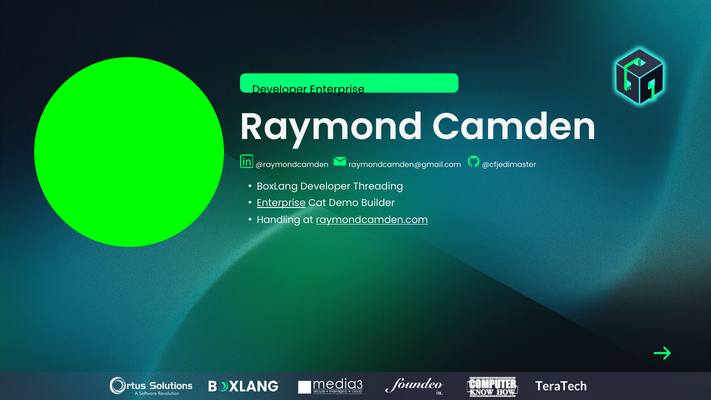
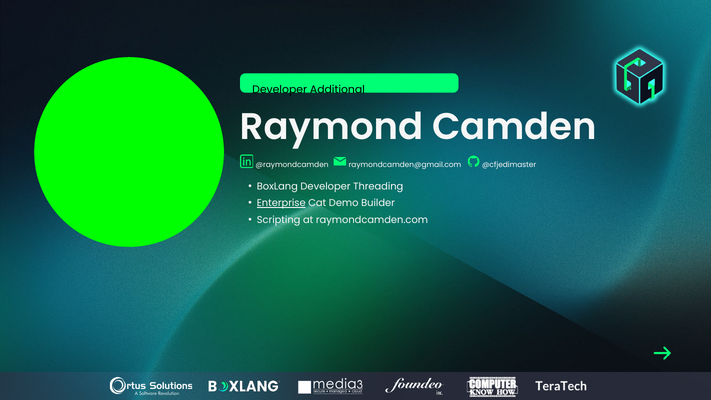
Developer Enterprise: Enterprise -> Additional
Handling: Handling -> Scripting
raymondcamden.com underline: present -> none
